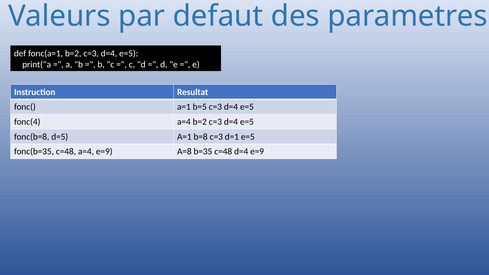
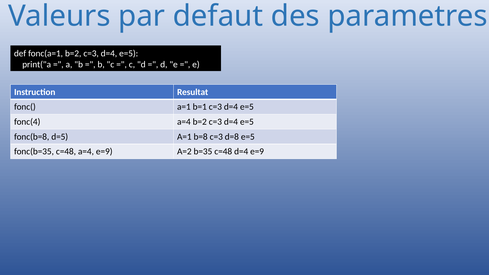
b=5: b=5 -> b=1
d=1: d=1 -> d=8
A=8: A=8 -> A=2
